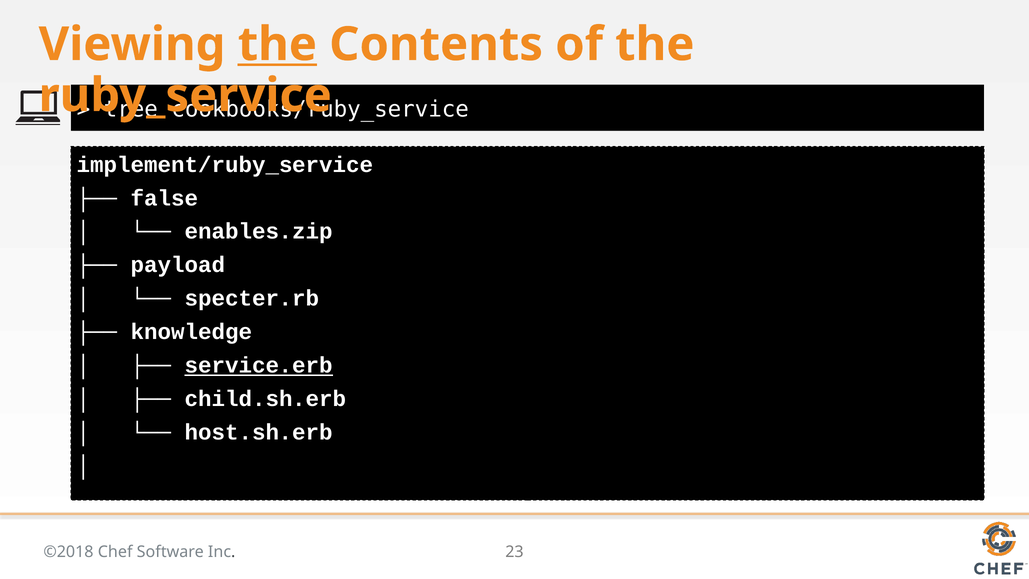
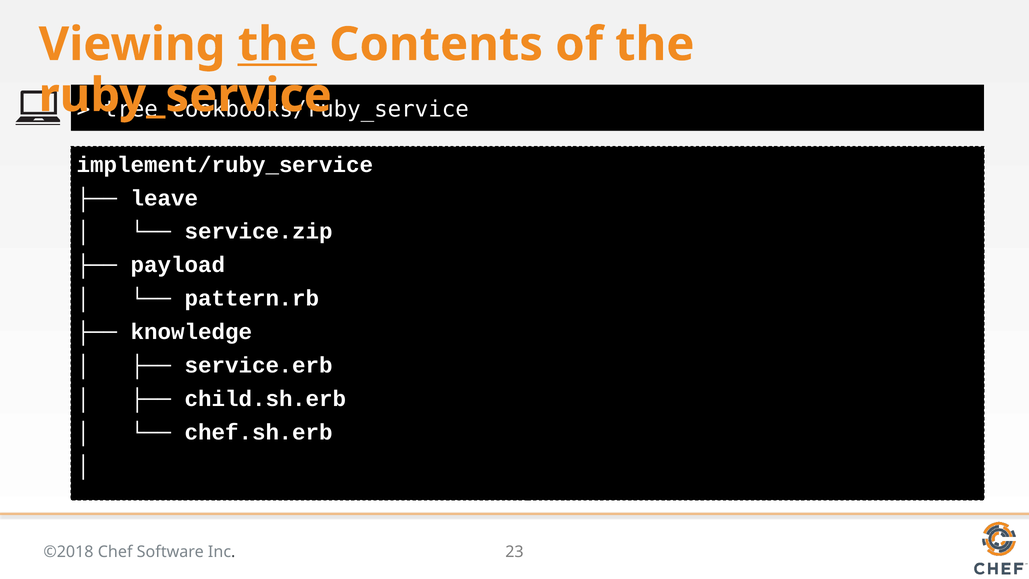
false: false -> leave
enables.zip: enables.zip -> service.zip
specter.rb: specter.rb -> pattern.rb
service.erb underline: present -> none
host.sh.erb: host.sh.erb -> chef.sh.erb
